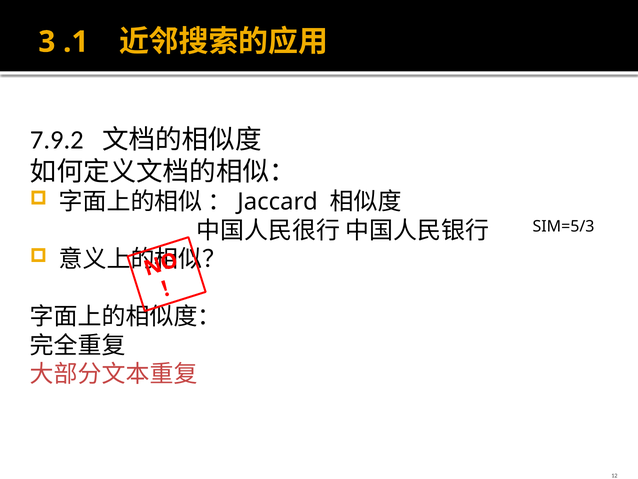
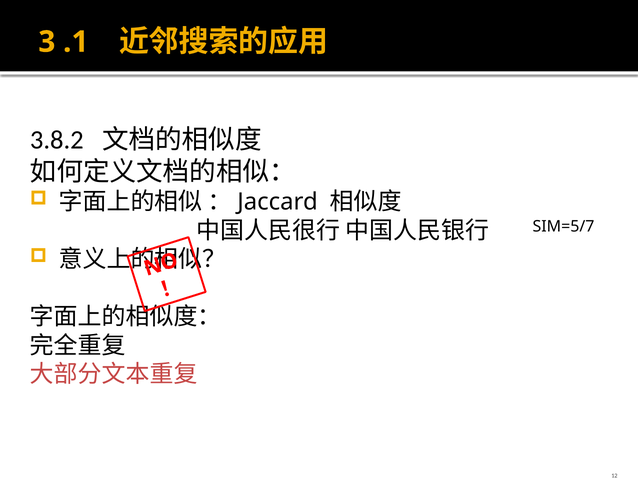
7.9.2: 7.9.2 -> 3.8.2
SIM=5/3: SIM=5/3 -> SIM=5/7
